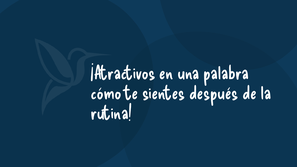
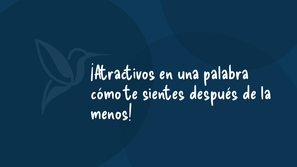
rutina: rutina -> menos
